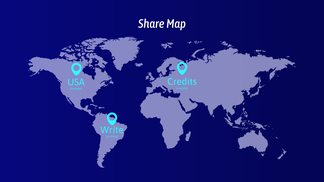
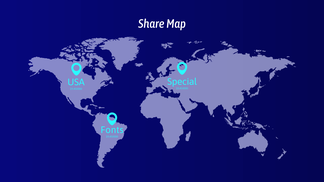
Credits: Credits -> Special
Write: Write -> Fonts
